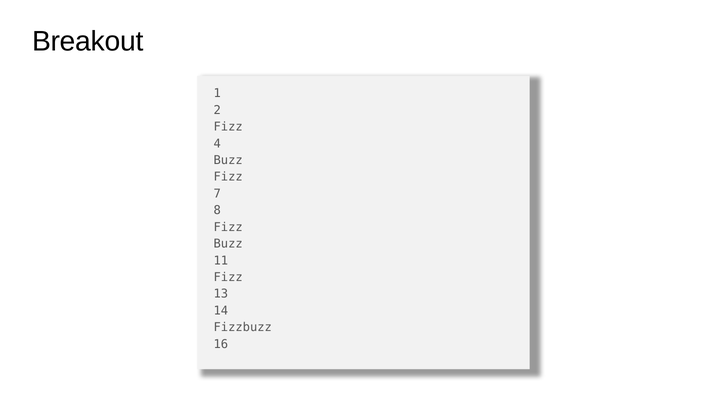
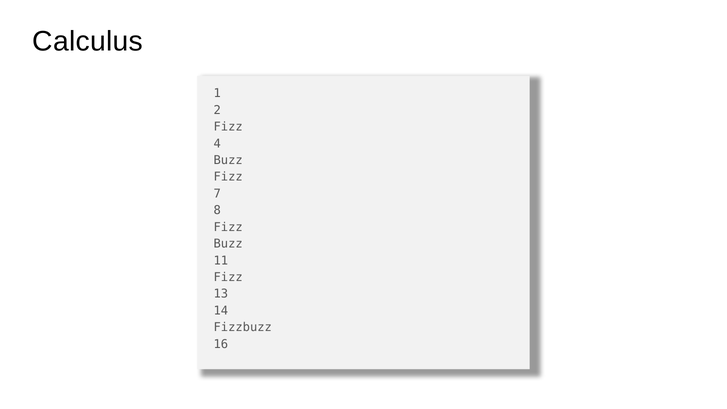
Breakout: Breakout -> Calculus
